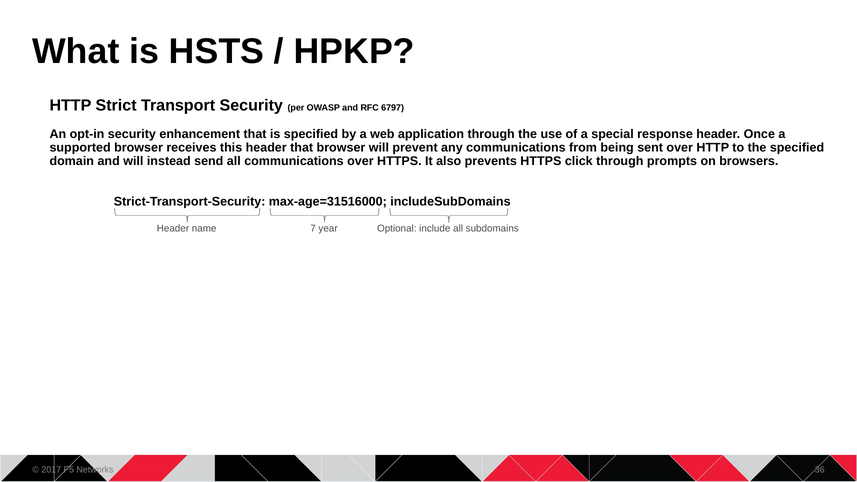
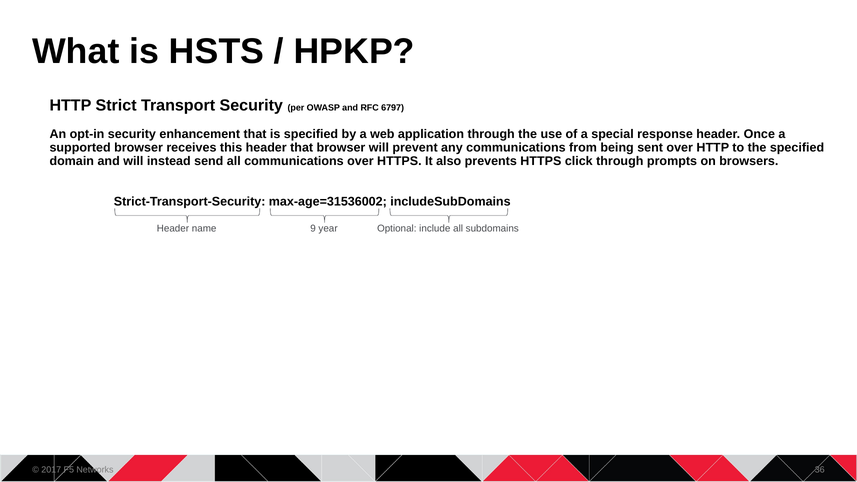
max-age=31516000: max-age=31516000 -> max-age=31536002
7: 7 -> 9
